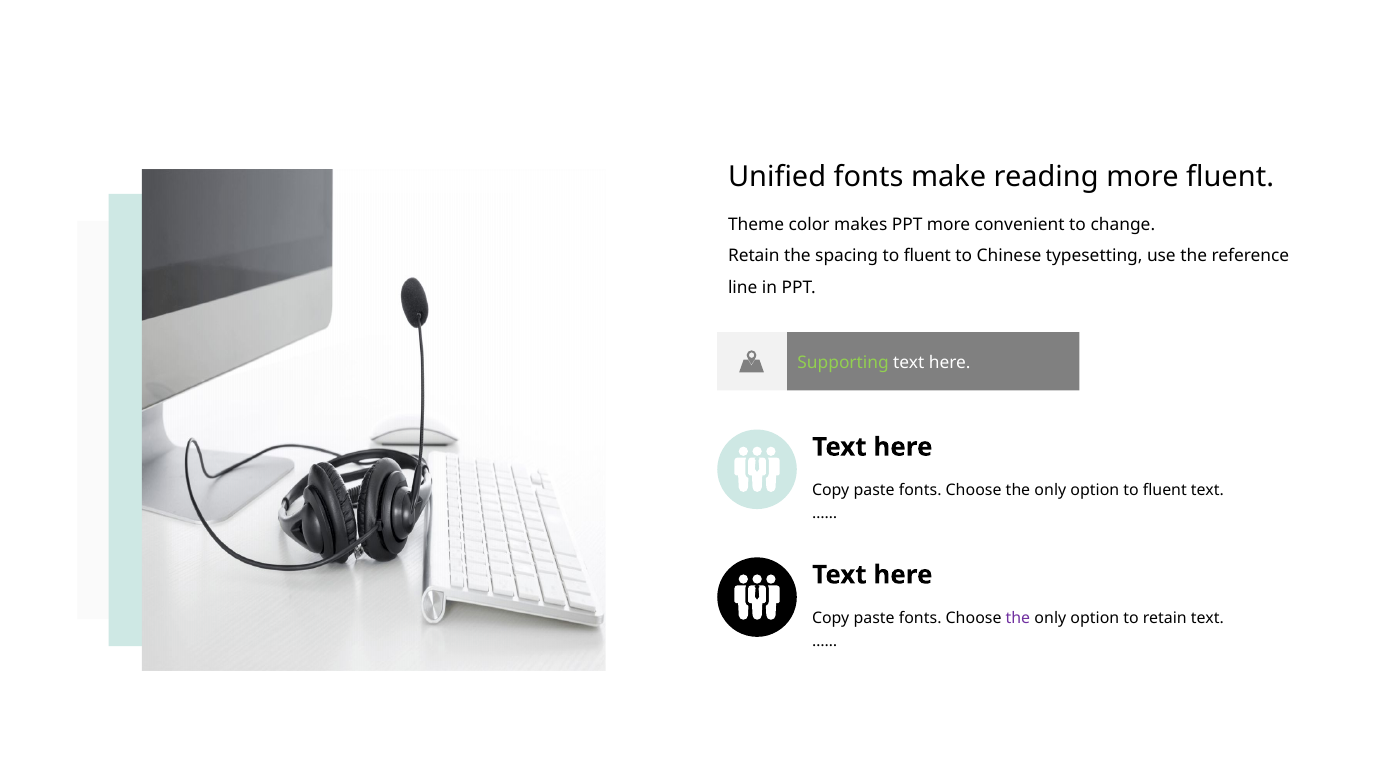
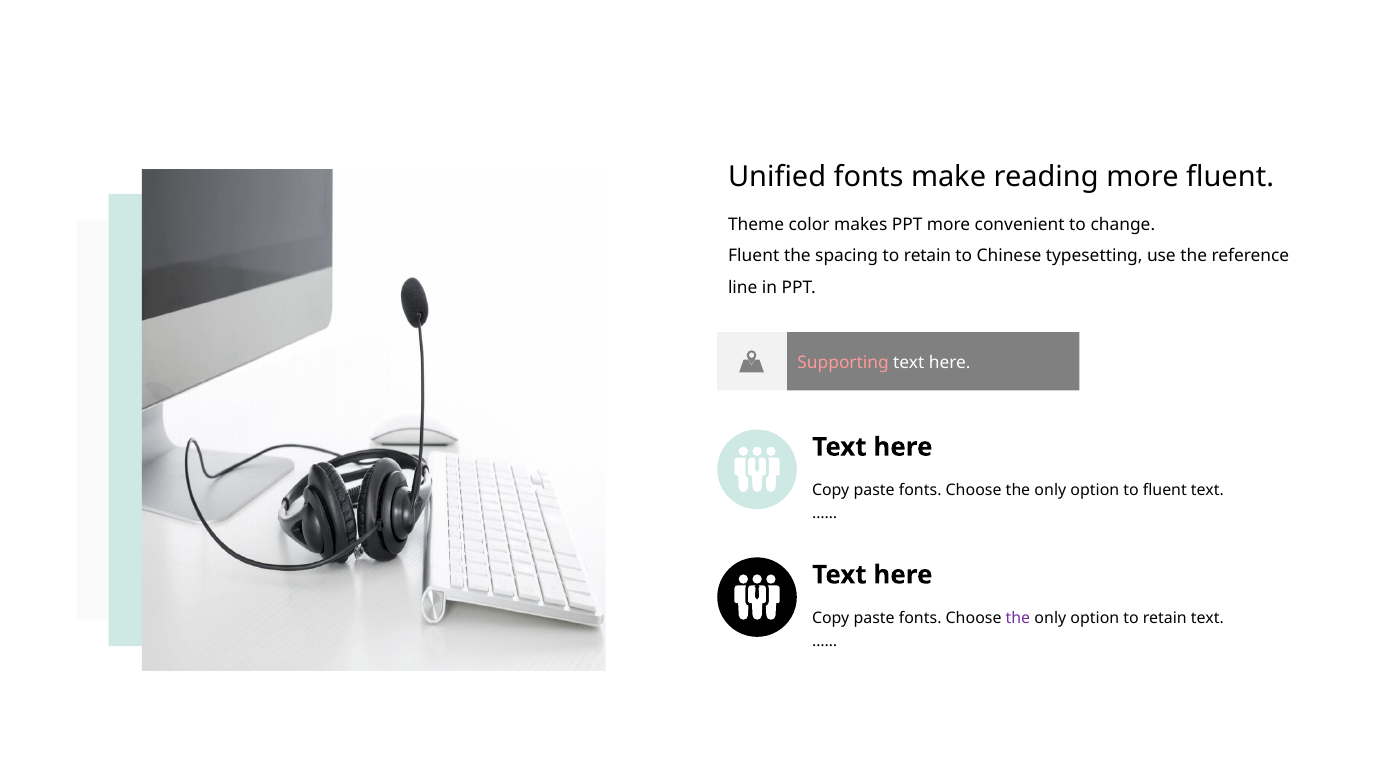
Retain at (754, 256): Retain -> Fluent
spacing to fluent: fluent -> retain
Supporting colour: light green -> pink
